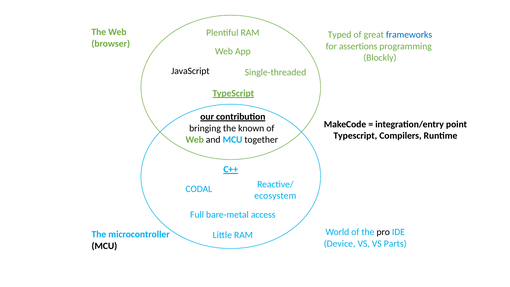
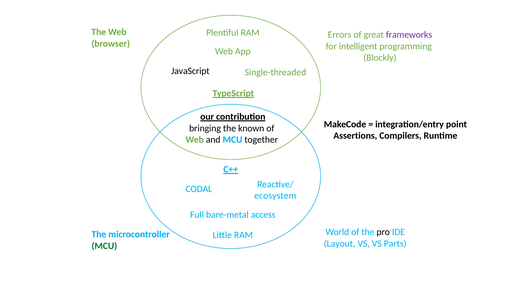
Typed: Typed -> Errors
frameworks colour: blue -> purple
assertions: assertions -> intelligent
Typescript at (355, 136): Typescript -> Assertions
Device: Device -> Layout
MCU at (104, 246) colour: black -> green
